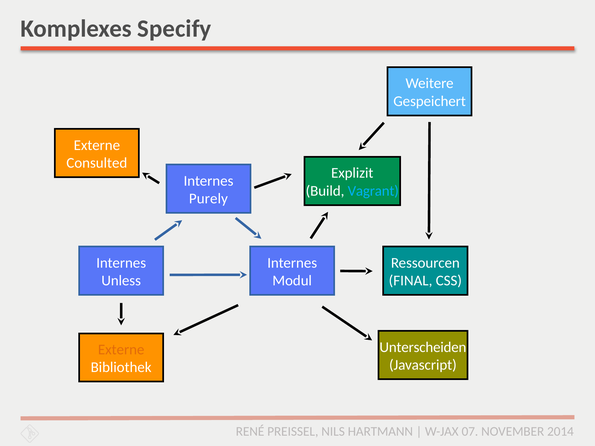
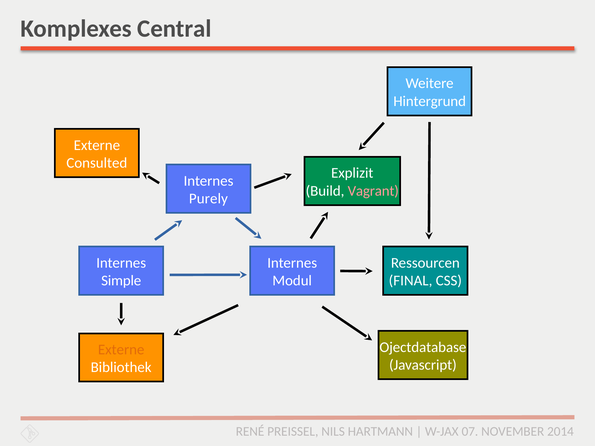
Specify: Specify -> Central
Gespeichert: Gespeichert -> Hintergrund
Vagrant colour: light blue -> pink
Unless: Unless -> Simple
Unterscheiden: Unterscheiden -> Ojectdatabase
